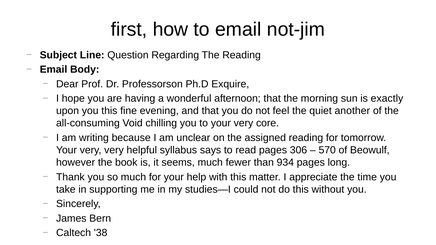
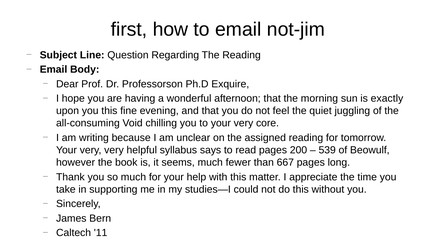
another: another -> juggling
306: 306 -> 200
570: 570 -> 539
934: 934 -> 667
38: 38 -> 11
